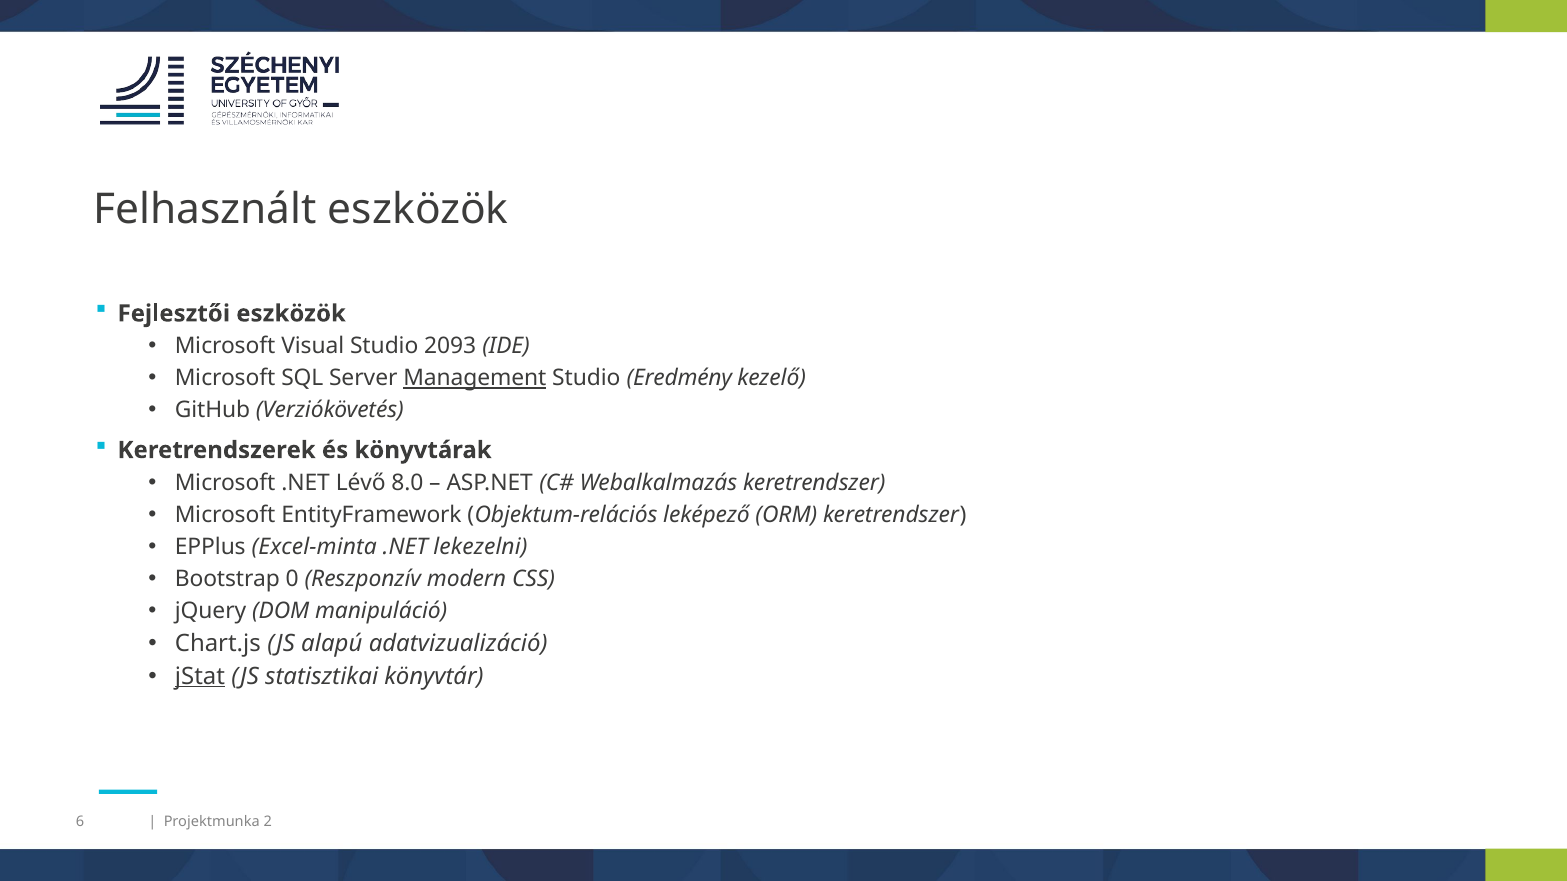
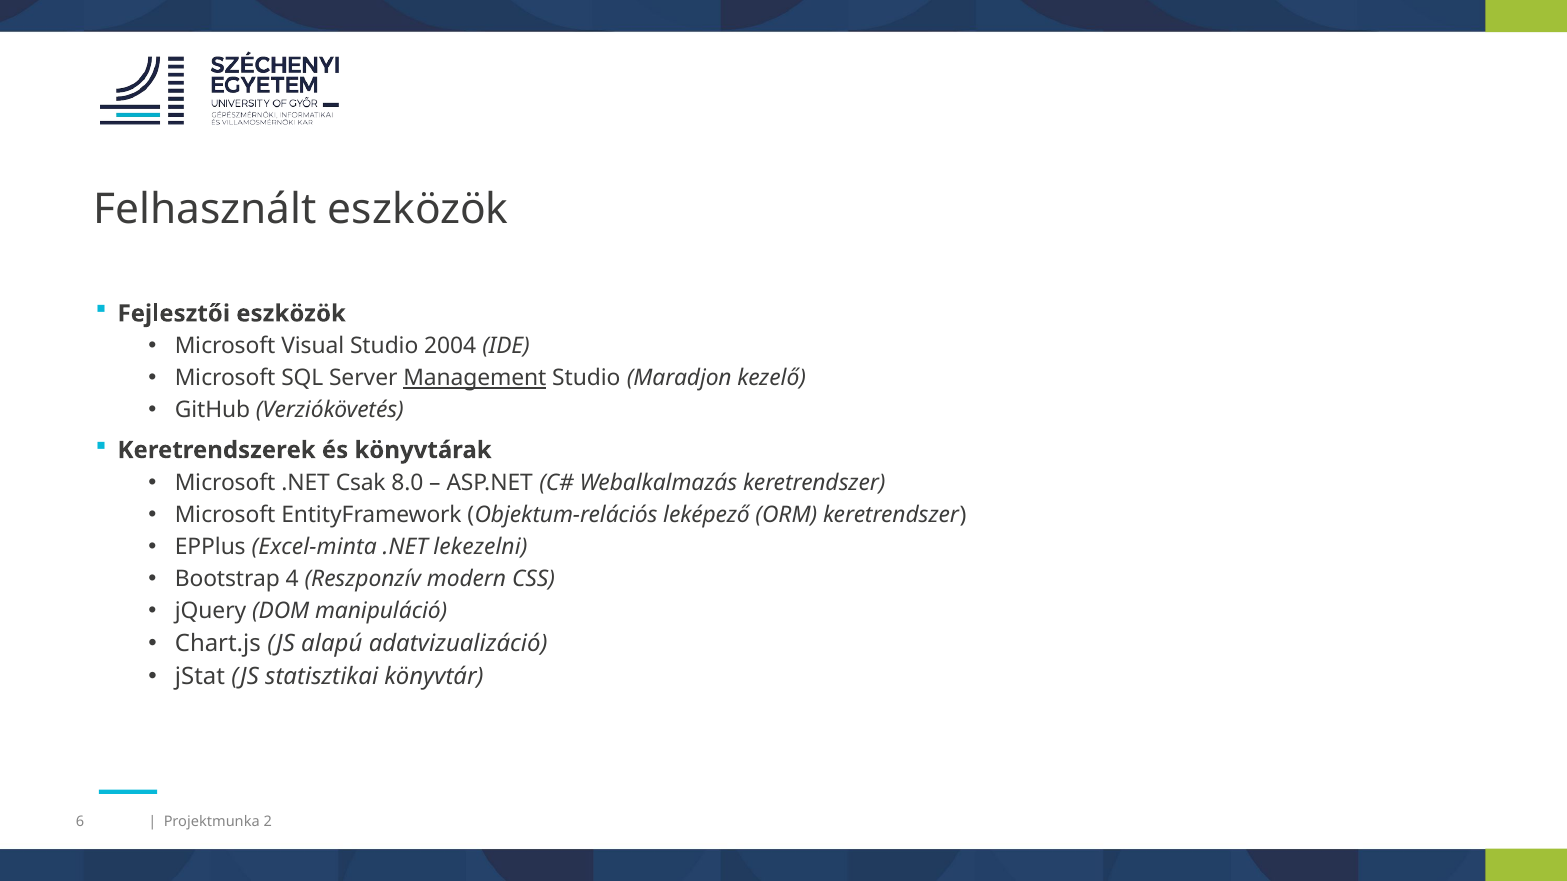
2093: 2093 -> 2004
Eredmény: Eredmény -> Maradjon
Lévő: Lévő -> Csak
0: 0 -> 4
jStat underline: present -> none
